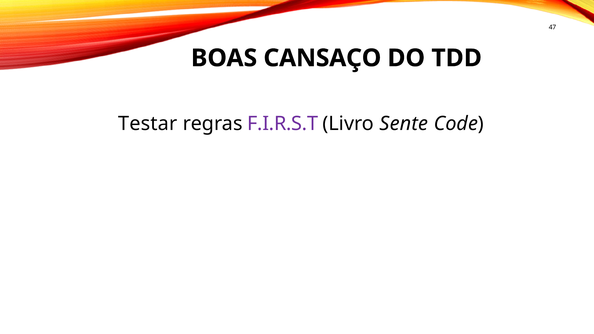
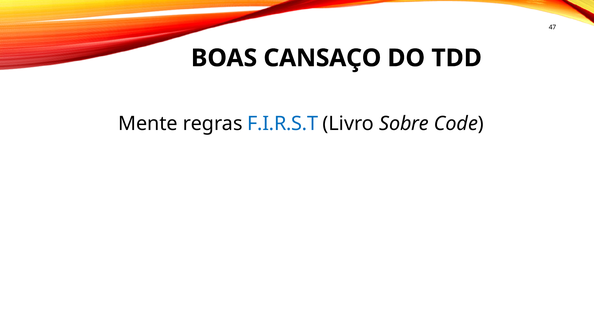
Testar: Testar -> Mente
F.I.R.S.T colour: purple -> blue
Sente: Sente -> Sobre
